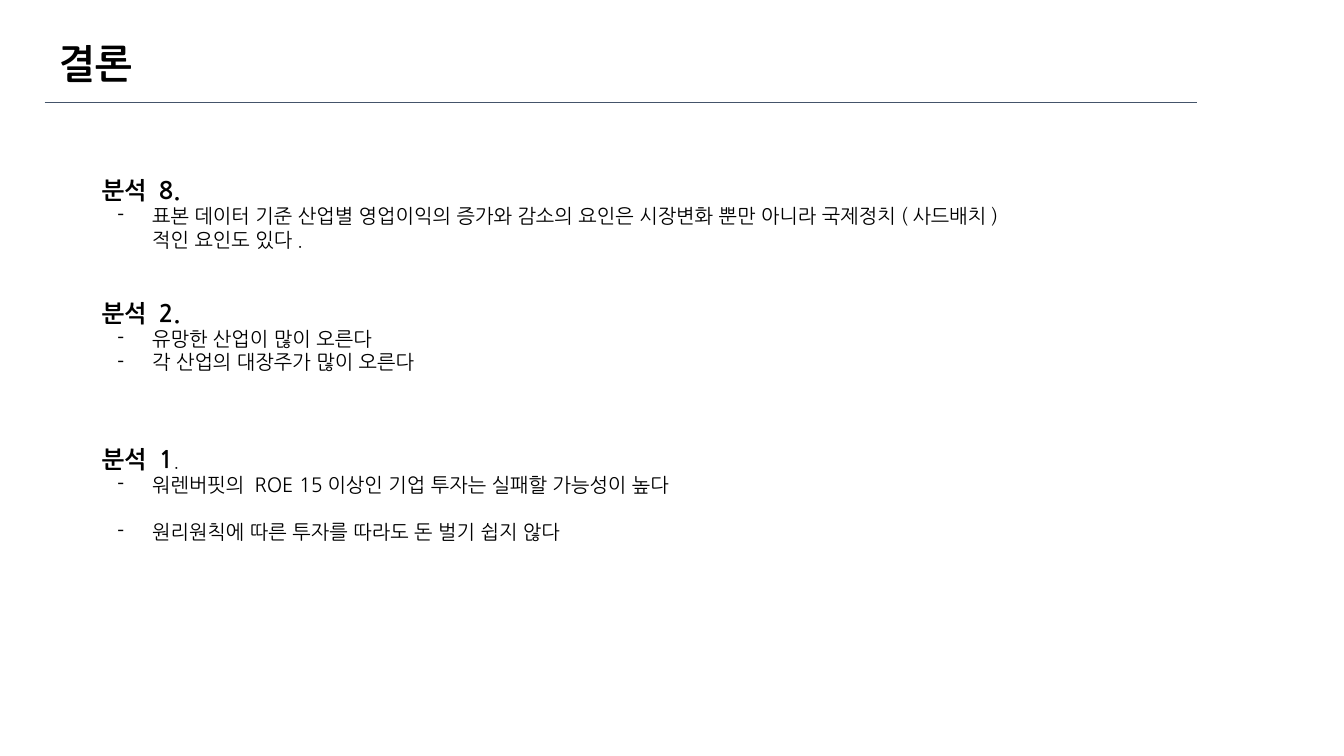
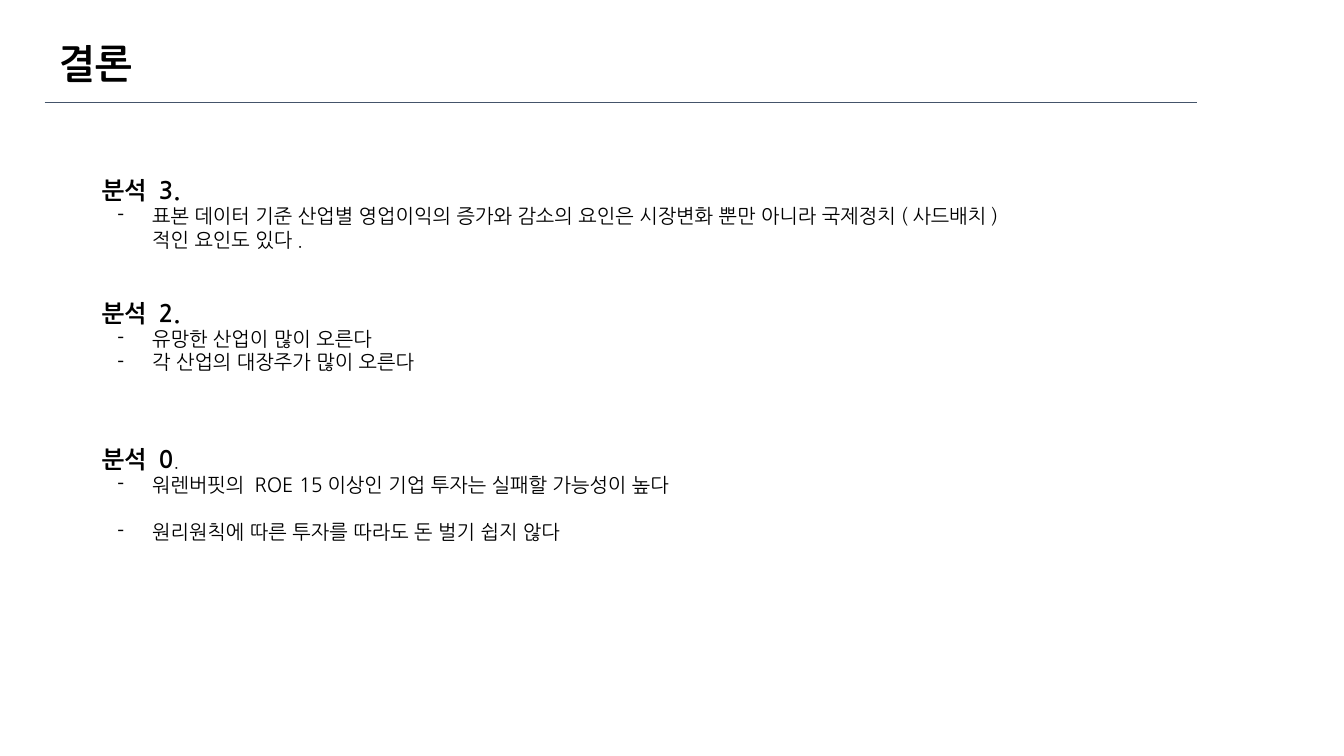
8: 8 -> 3
1: 1 -> 0
